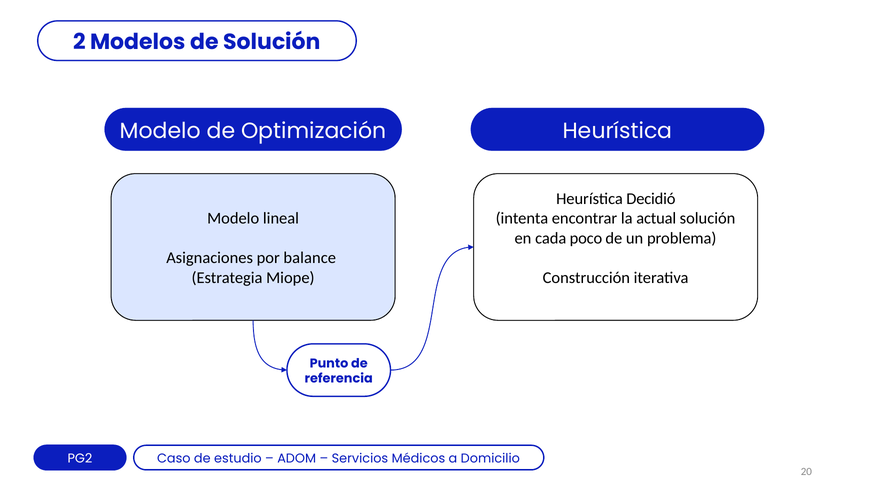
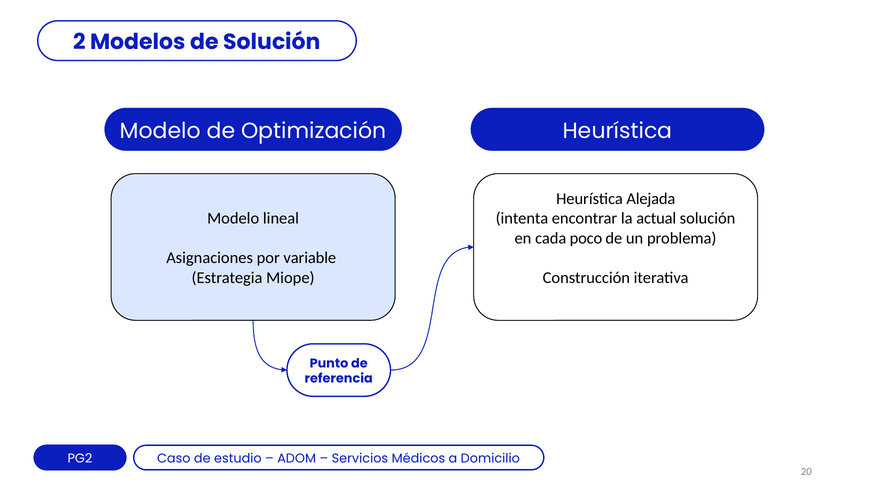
Decidió: Decidió -> Alejada
balance: balance -> variable
